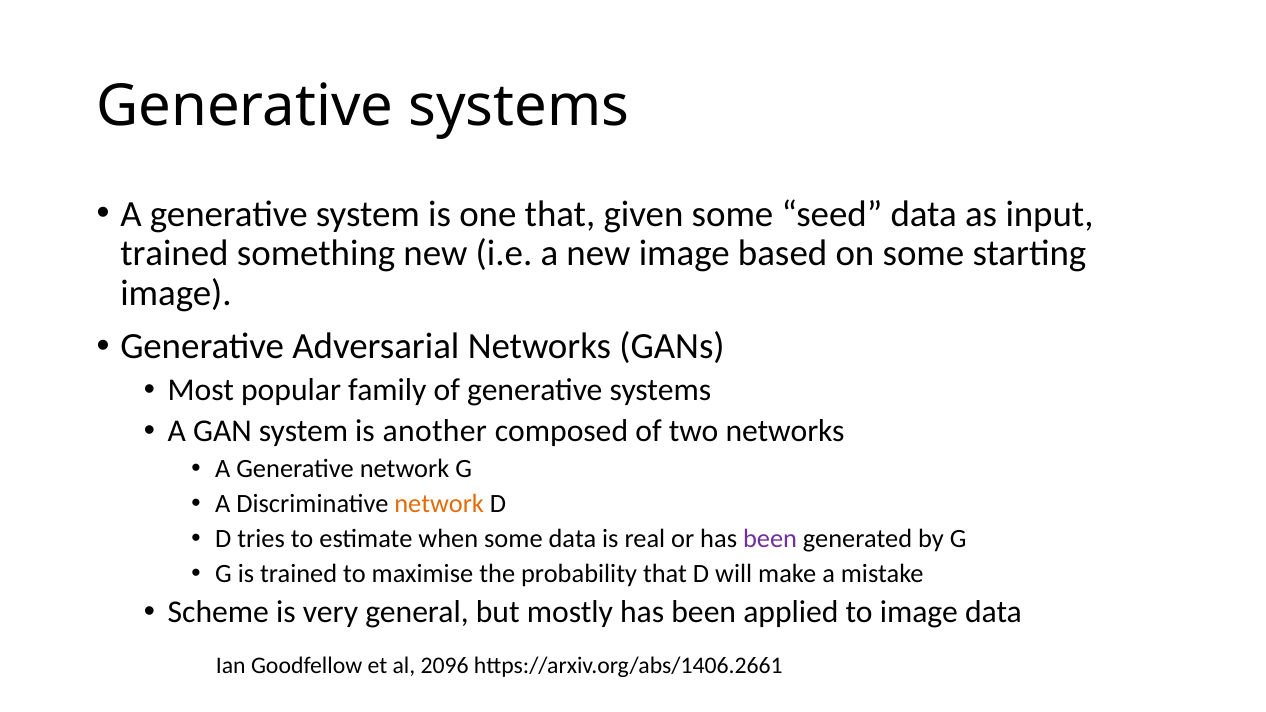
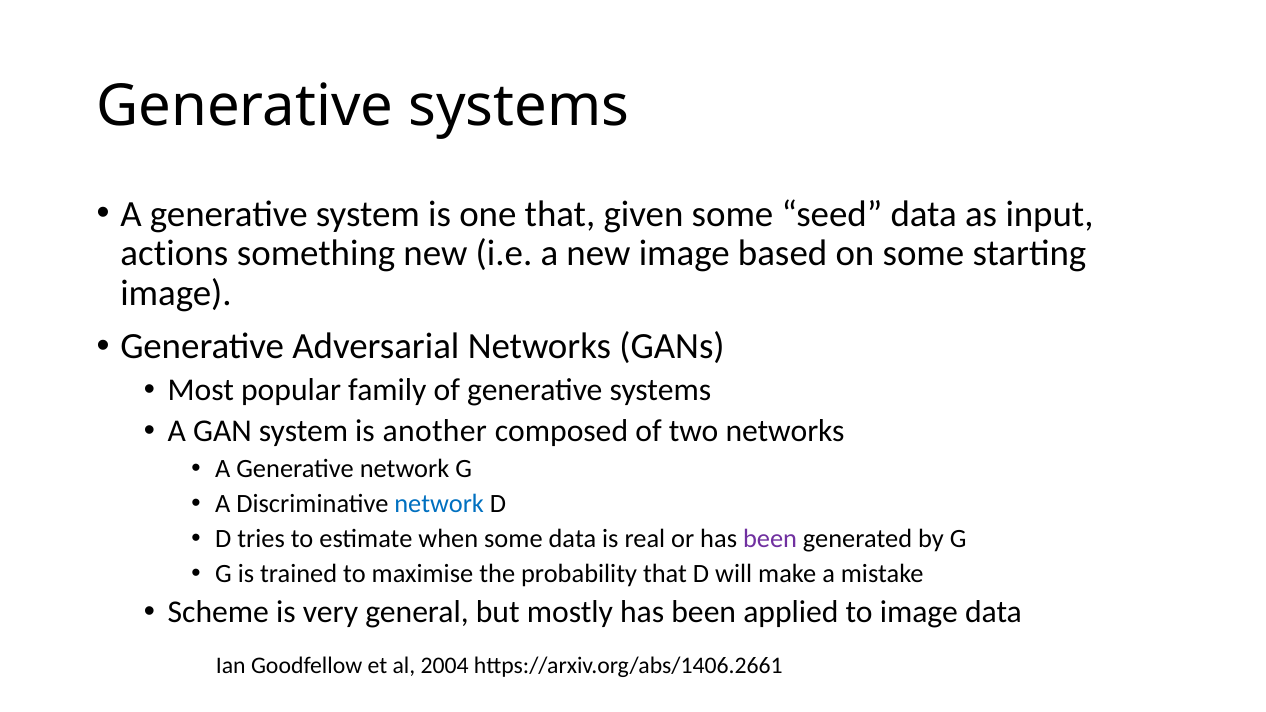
trained at (174, 254): trained -> actions
network at (439, 504) colour: orange -> blue
2096: 2096 -> 2004
